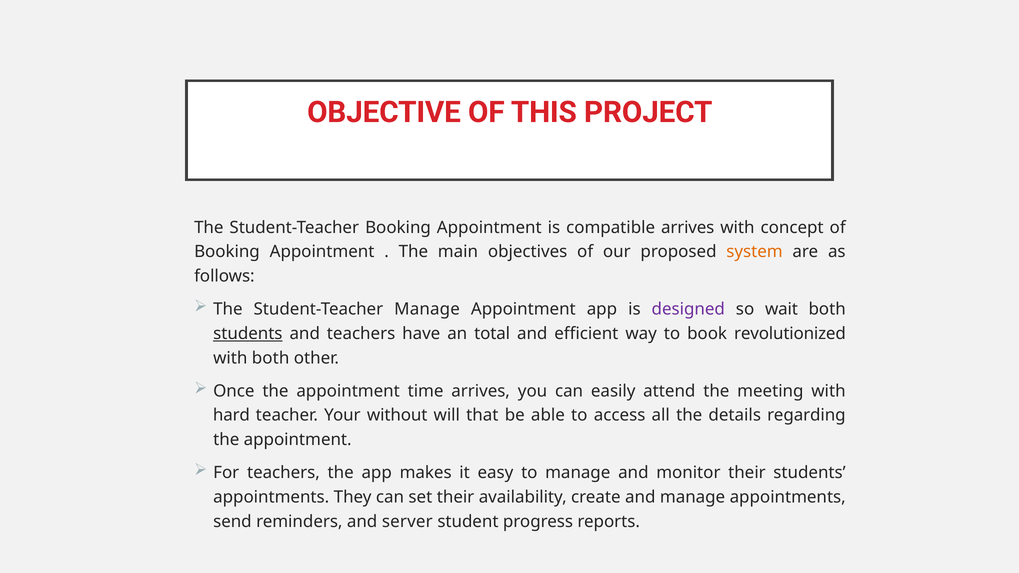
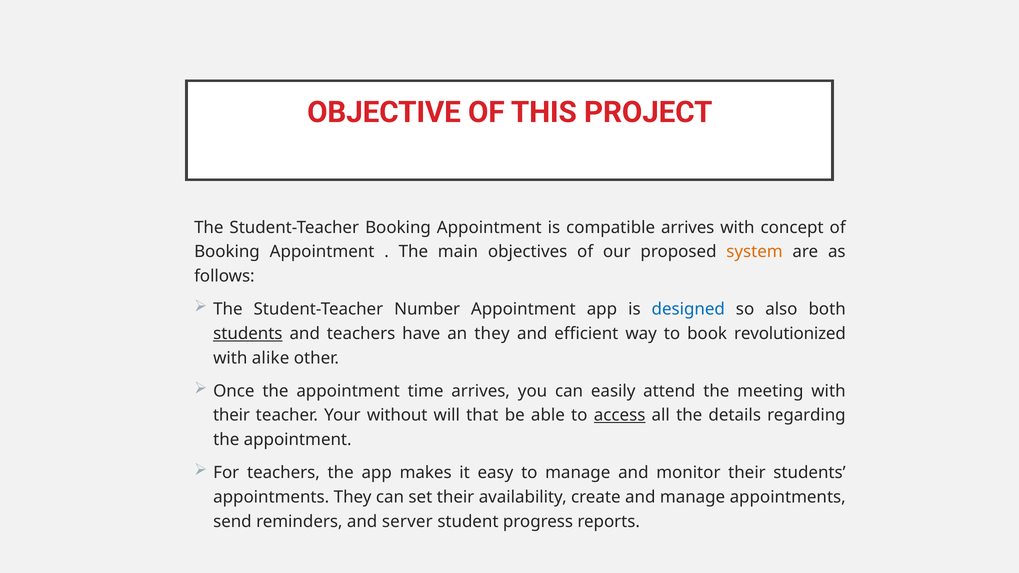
Student-Teacher Manage: Manage -> Number
designed colour: purple -> blue
wait: wait -> also
an total: total -> they
with both: both -> alike
hard at (231, 416): hard -> their
access underline: none -> present
